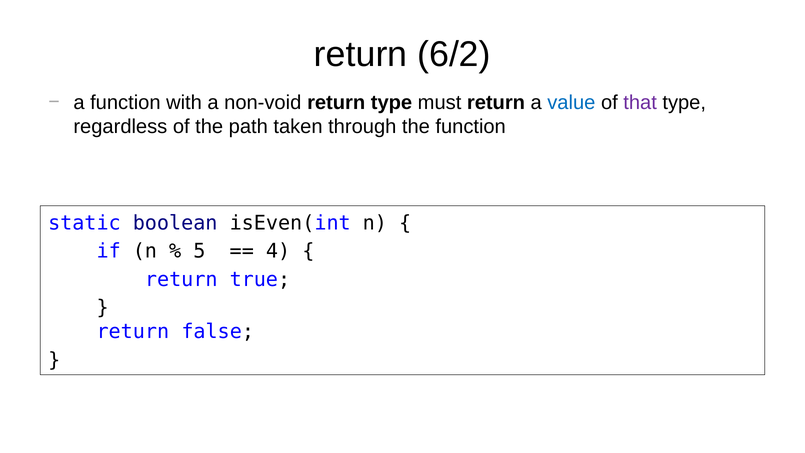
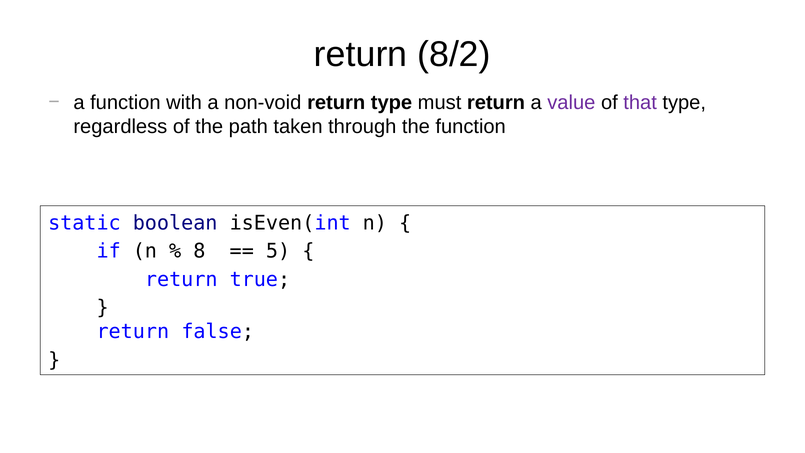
6/2: 6/2 -> 8/2
value colour: blue -> purple
5: 5 -> 8
4: 4 -> 5
